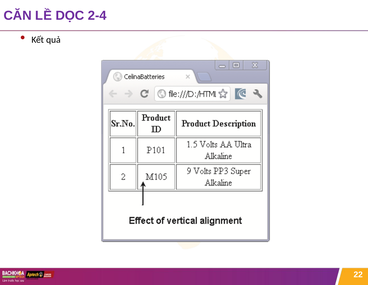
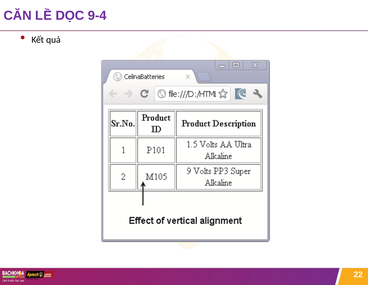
2-4: 2-4 -> 9-4
